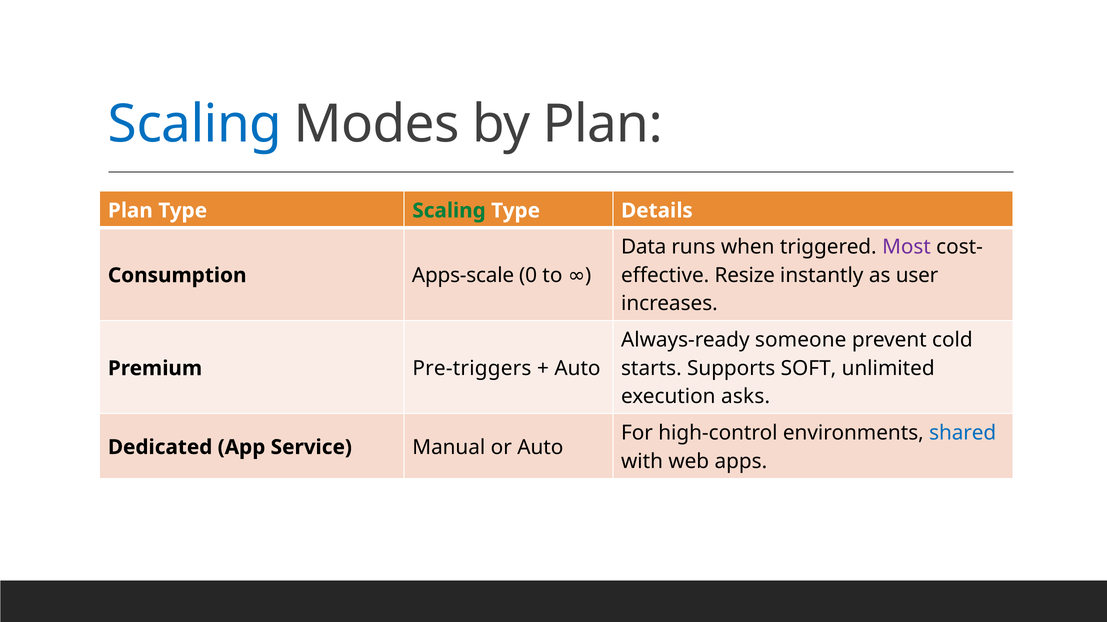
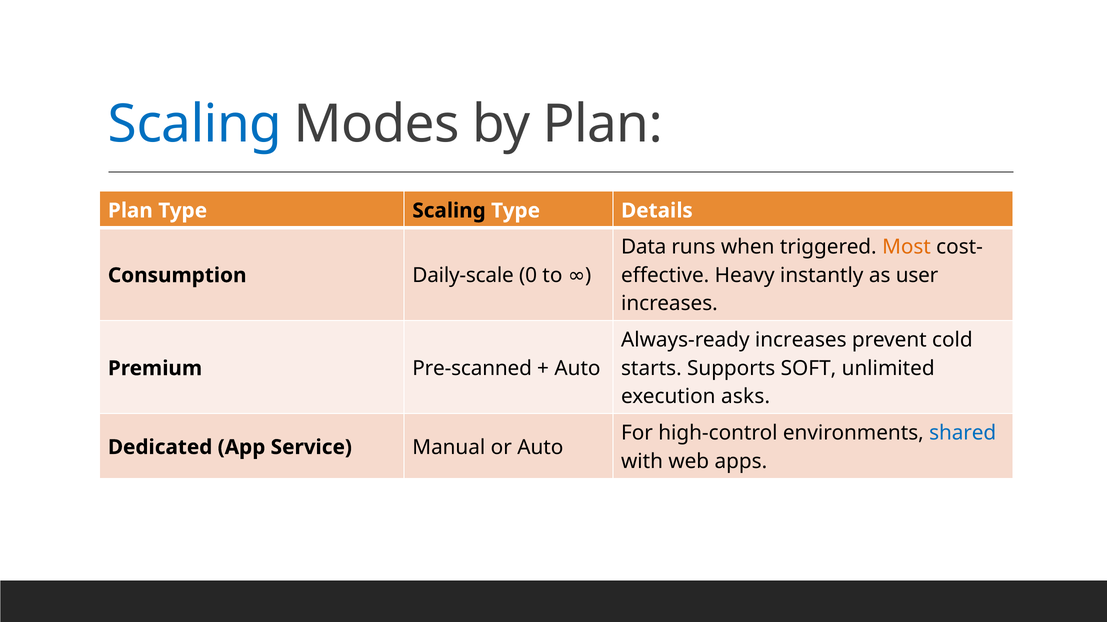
Scaling at (449, 211) colour: green -> black
Most colour: purple -> orange
Resize: Resize -> Heavy
Apps-scale: Apps-scale -> Daily-scale
Always-ready someone: someone -> increases
Pre-triggers: Pre-triggers -> Pre-scanned
